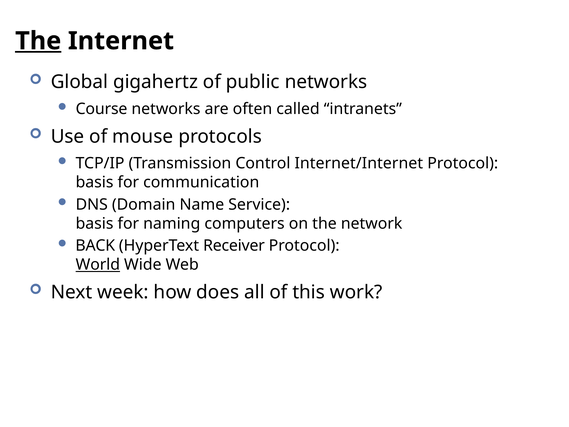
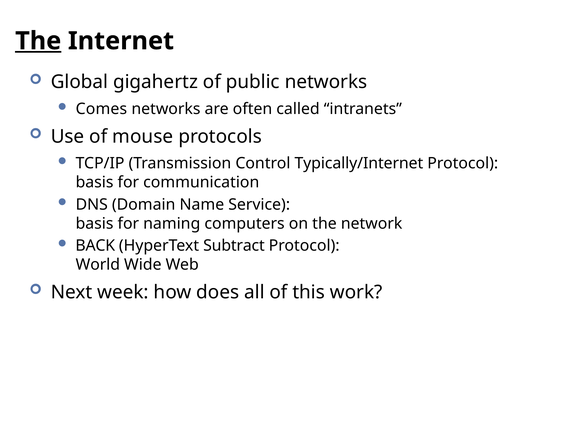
Course: Course -> Comes
Internet/Internet: Internet/Internet -> Typically/Internet
Receiver: Receiver -> Subtract
World underline: present -> none
